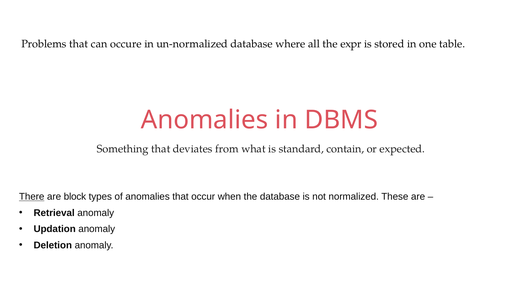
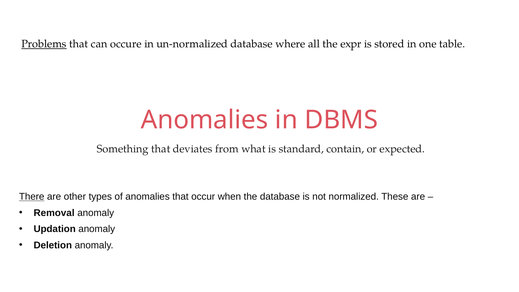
Problems underline: none -> present
block: block -> other
Retrieval: Retrieval -> Removal
